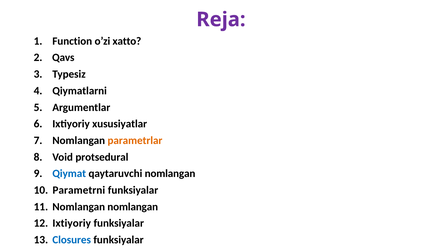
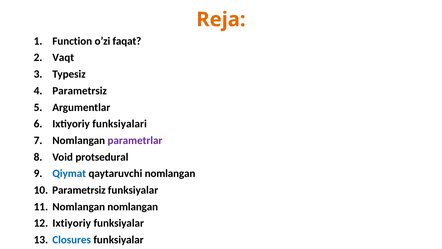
Reja colour: purple -> orange
xatto: xatto -> faqat
Qavs: Qavs -> Vaqt
Qiymatlarni at (80, 91): Qiymatlarni -> Parametrsiz
xususiyatlar: xususiyatlar -> funksiyalari
parametrlar colour: orange -> purple
Parametrni at (79, 190): Parametrni -> Parametrsiz
